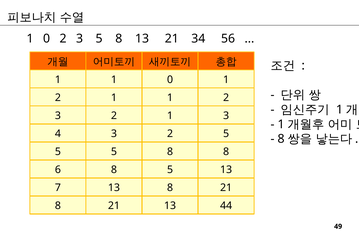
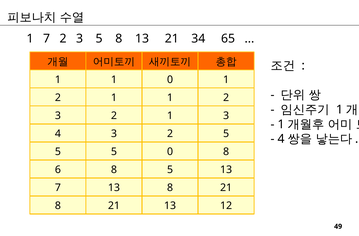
0 at (47, 39): 0 -> 7
56: 56 -> 65
8 at (281, 139): 8 -> 4
5 5 8: 8 -> 0
44: 44 -> 12
